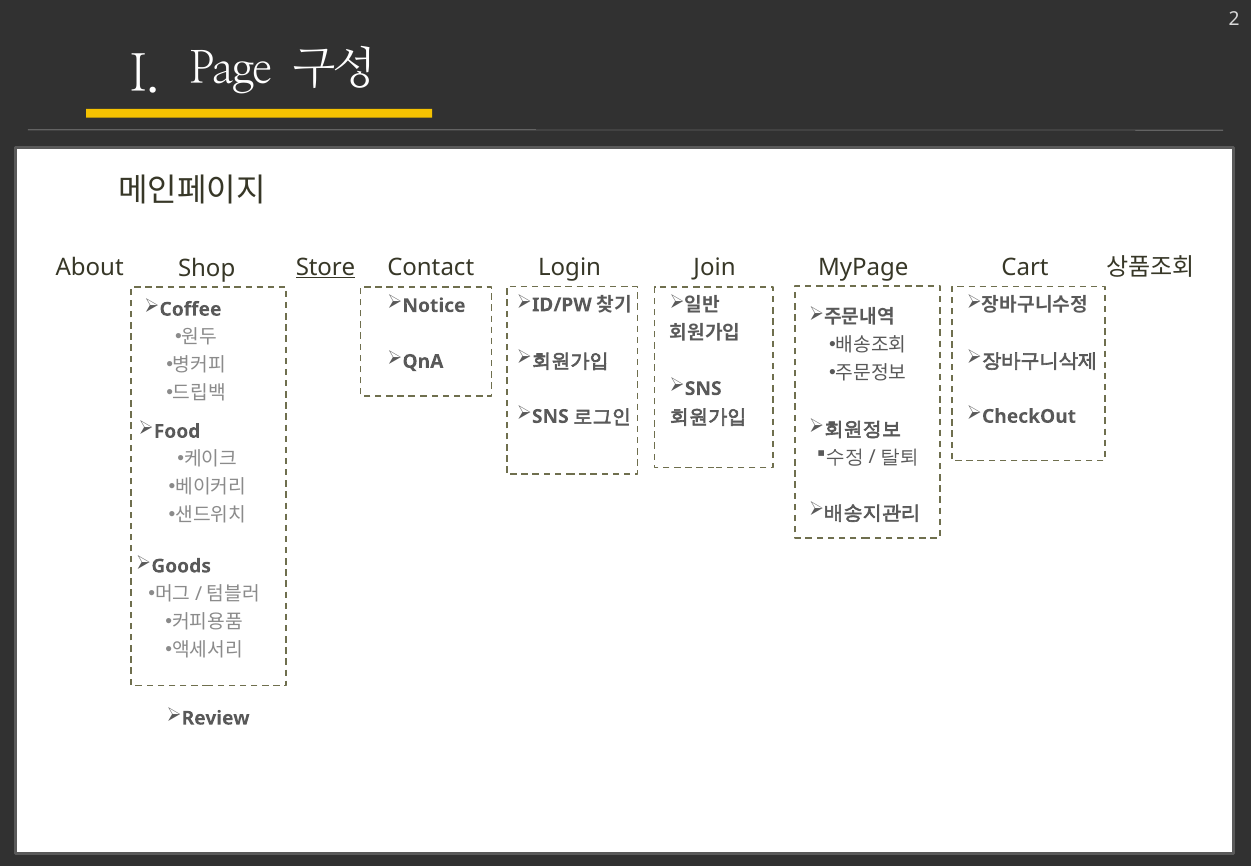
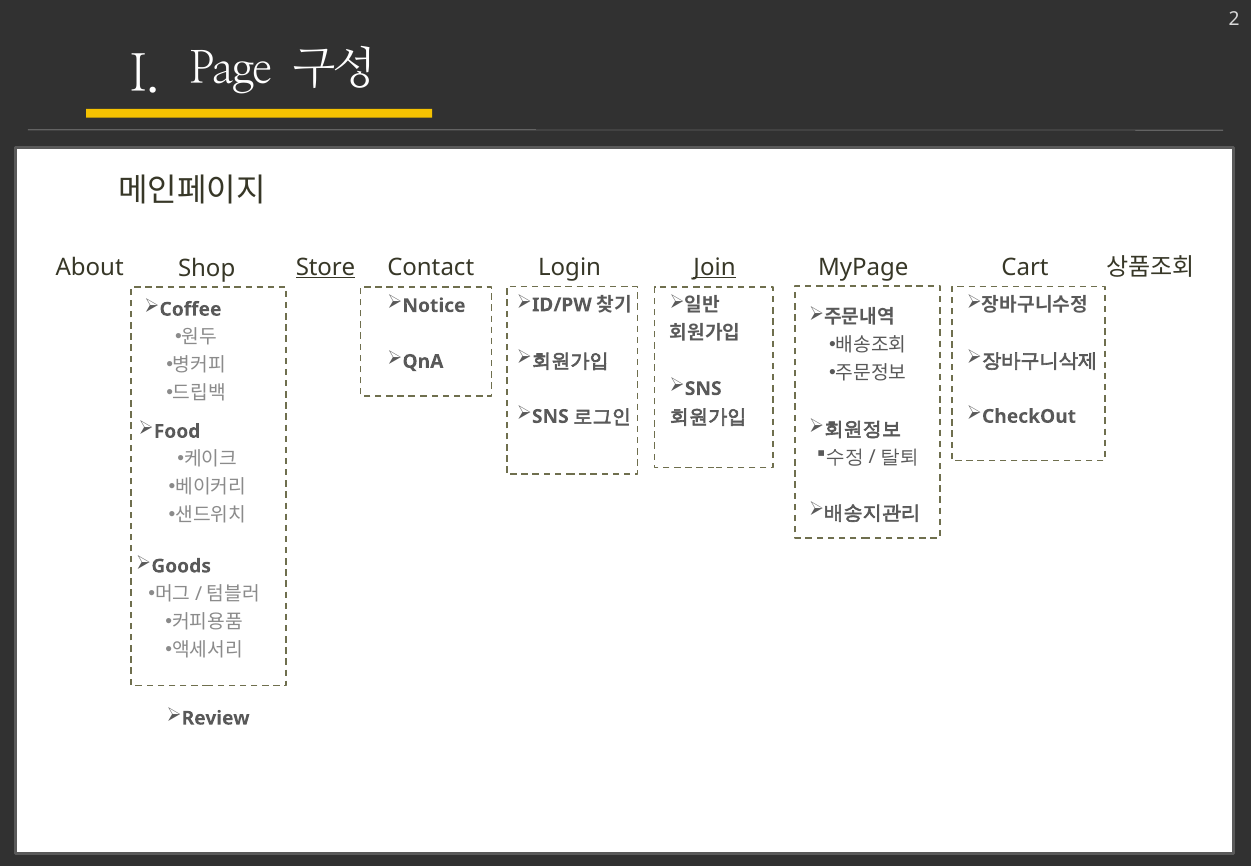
Join underline: none -> present
